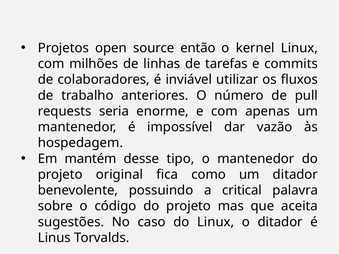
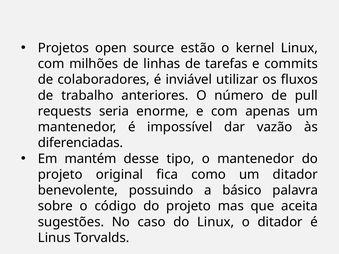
então: então -> estão
hospedagem: hospedagem -> diferenciadas
critical: critical -> básico
